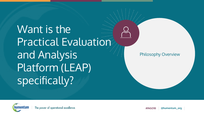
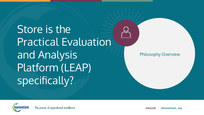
Want: Want -> Store
